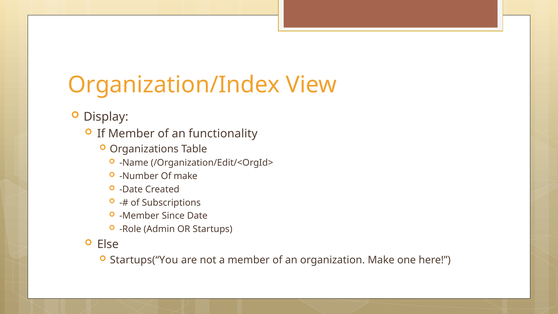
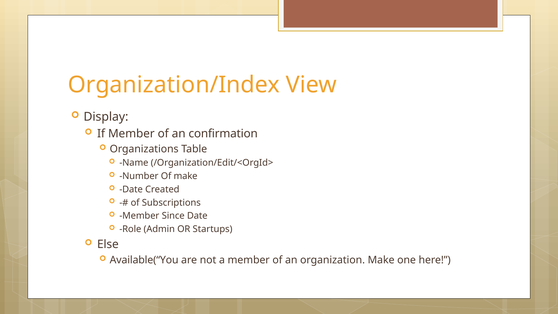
functionality: functionality -> confirmation
Startups(“You: Startups(“You -> Available(“You
